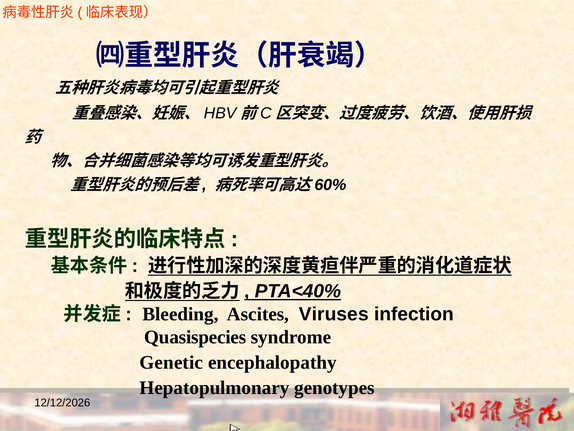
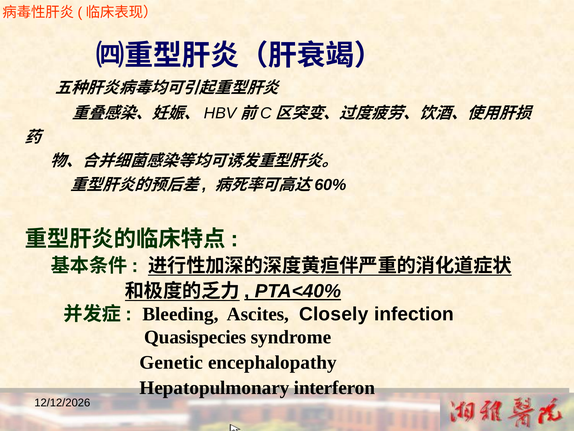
Viruses: Viruses -> Closely
genotypes: genotypes -> interferon
